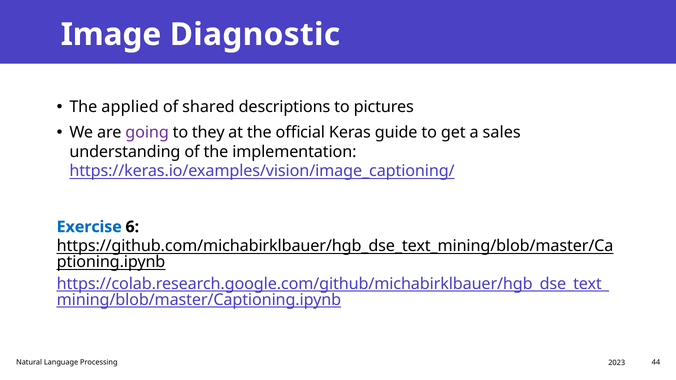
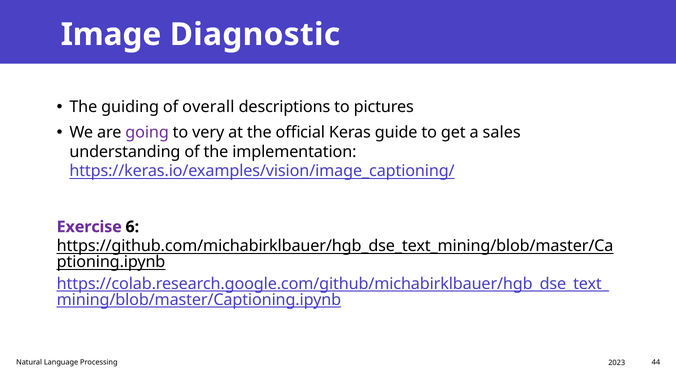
applied: applied -> guiding
shared: shared -> overall
they: they -> very
Exercise colour: blue -> purple
